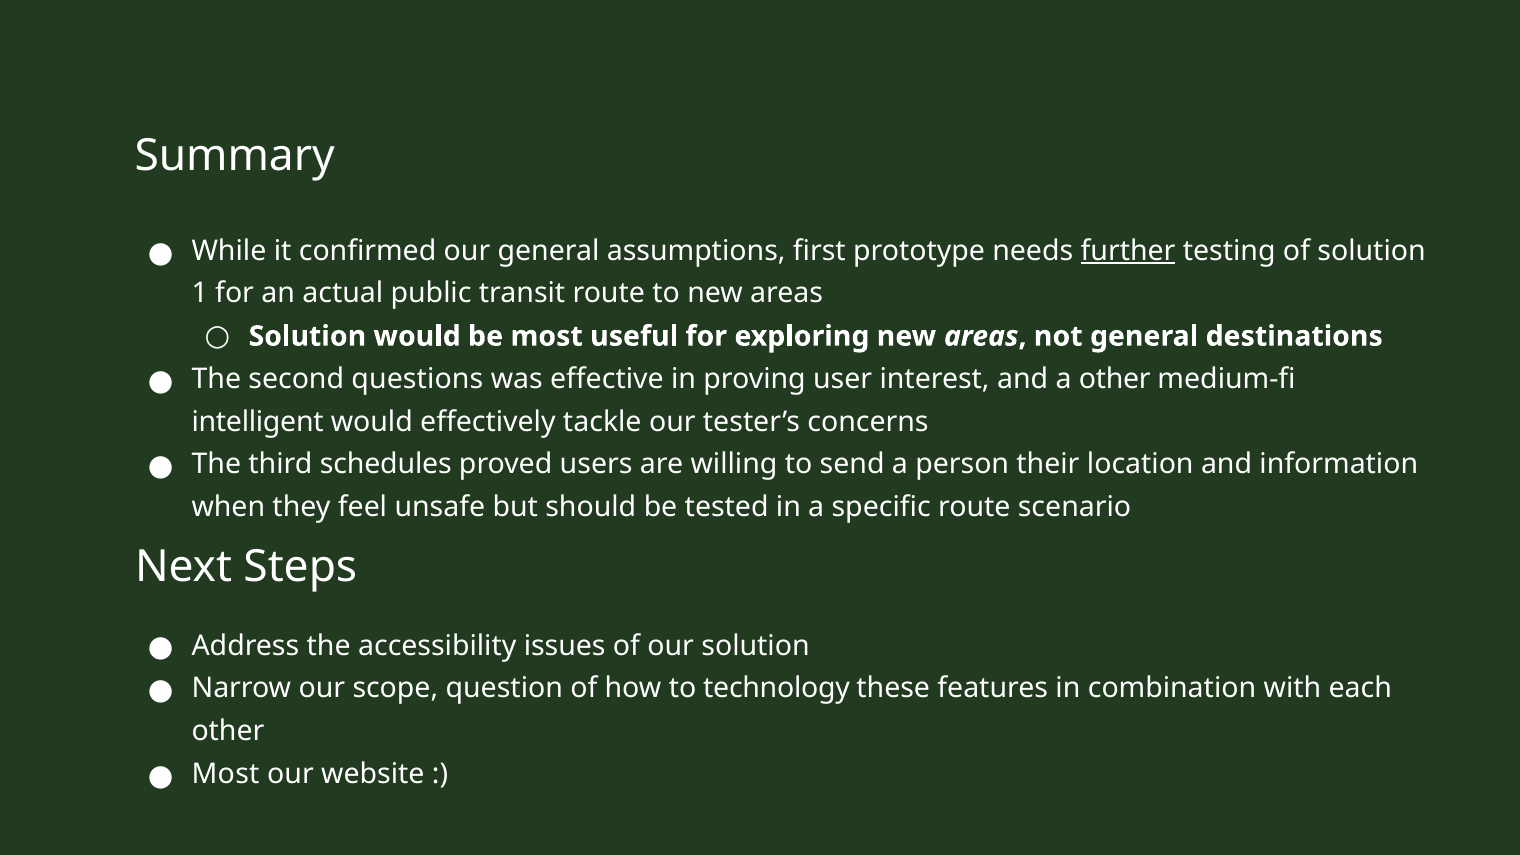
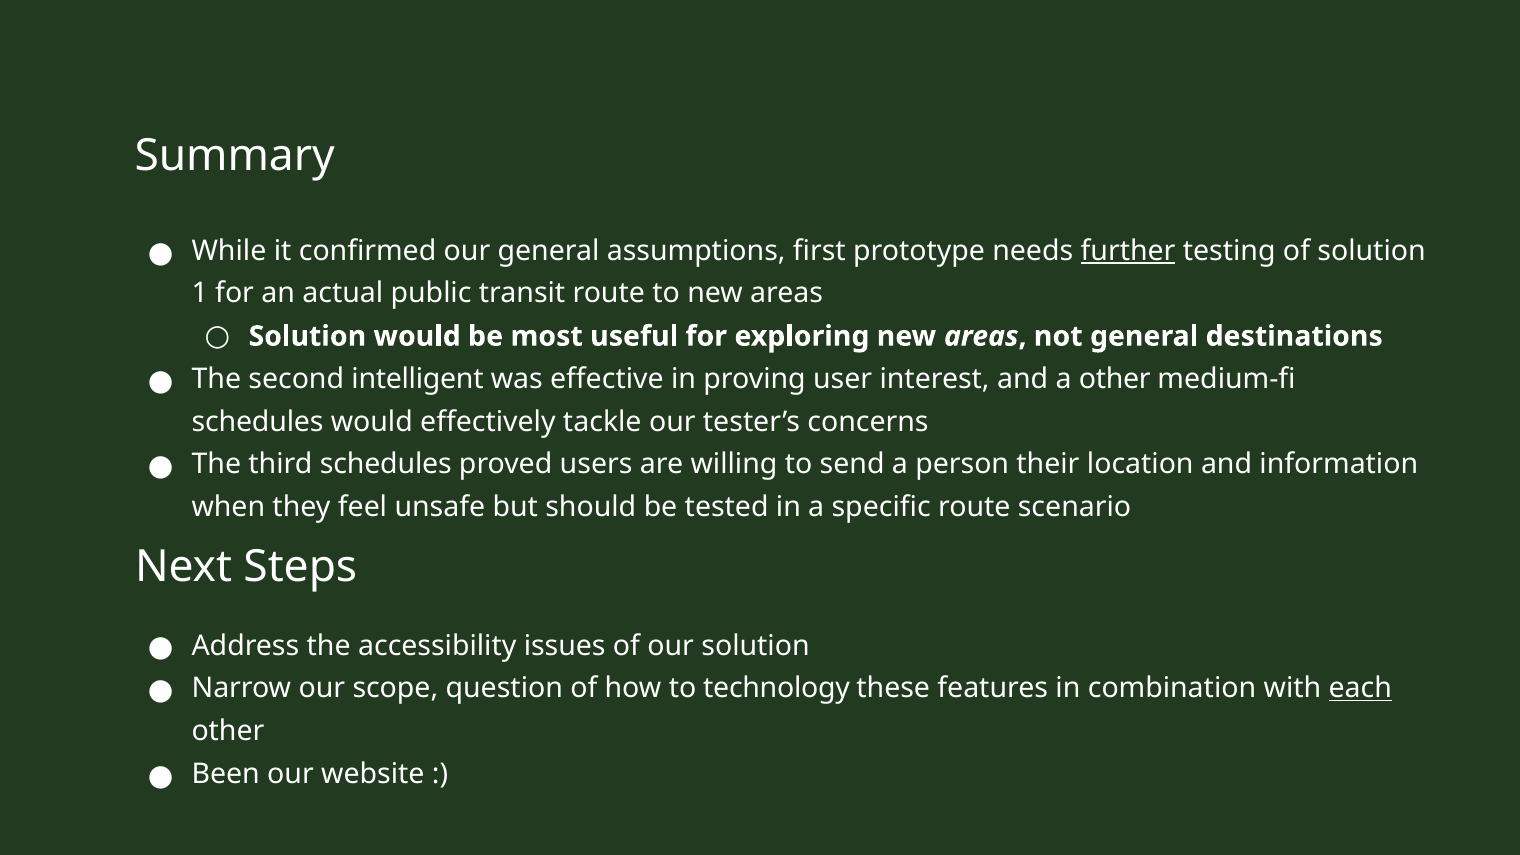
questions: questions -> intelligent
intelligent at (258, 422): intelligent -> schedules
each underline: none -> present
Most at (226, 774): Most -> Been
